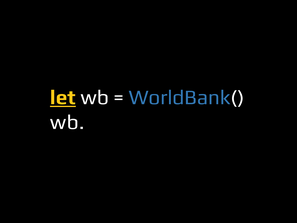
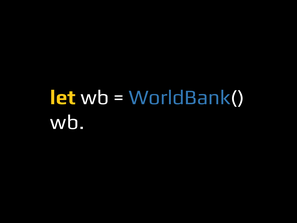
let underline: present -> none
